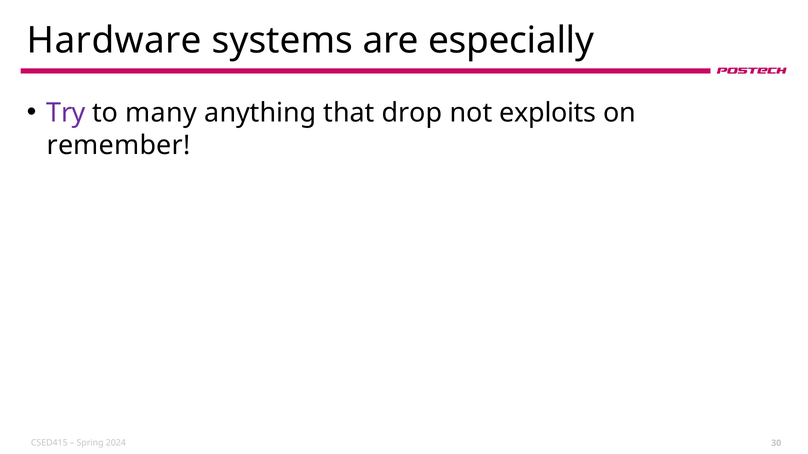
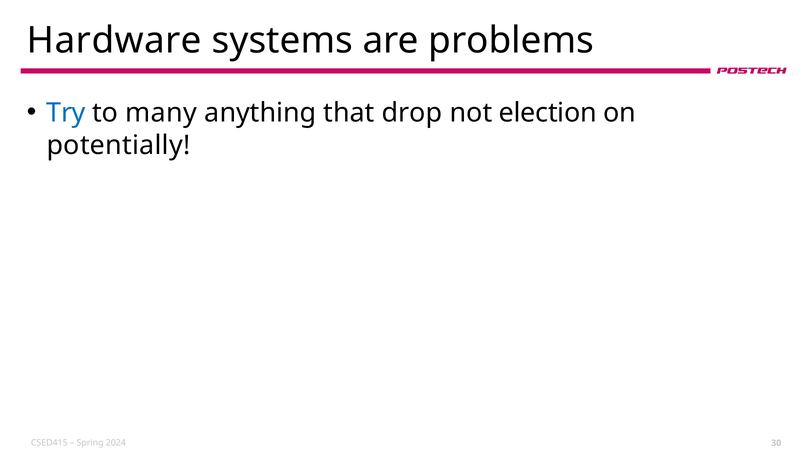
especially: especially -> problems
Try colour: purple -> blue
exploits: exploits -> election
remember: remember -> potentially
